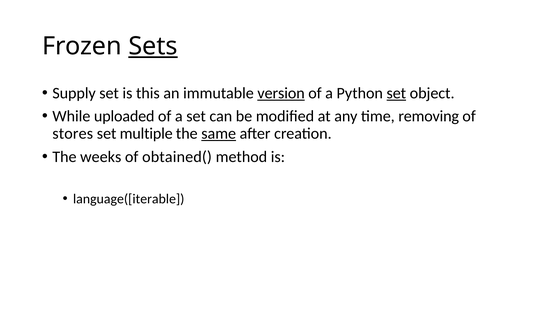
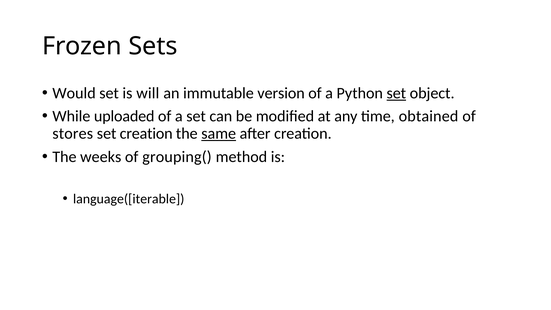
Sets underline: present -> none
Supply: Supply -> Would
this: this -> will
version underline: present -> none
removing: removing -> obtained
set multiple: multiple -> creation
obtained(: obtained( -> grouping(
